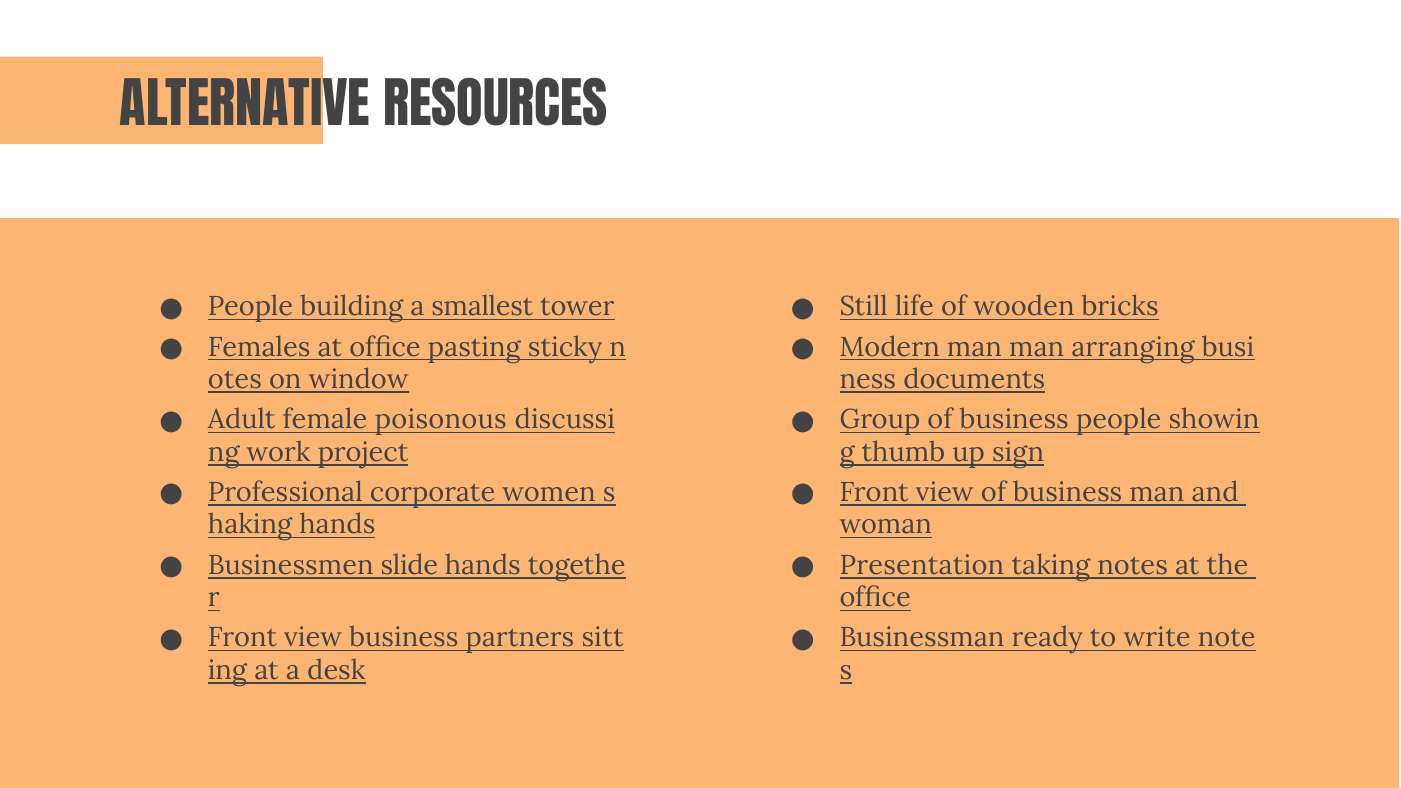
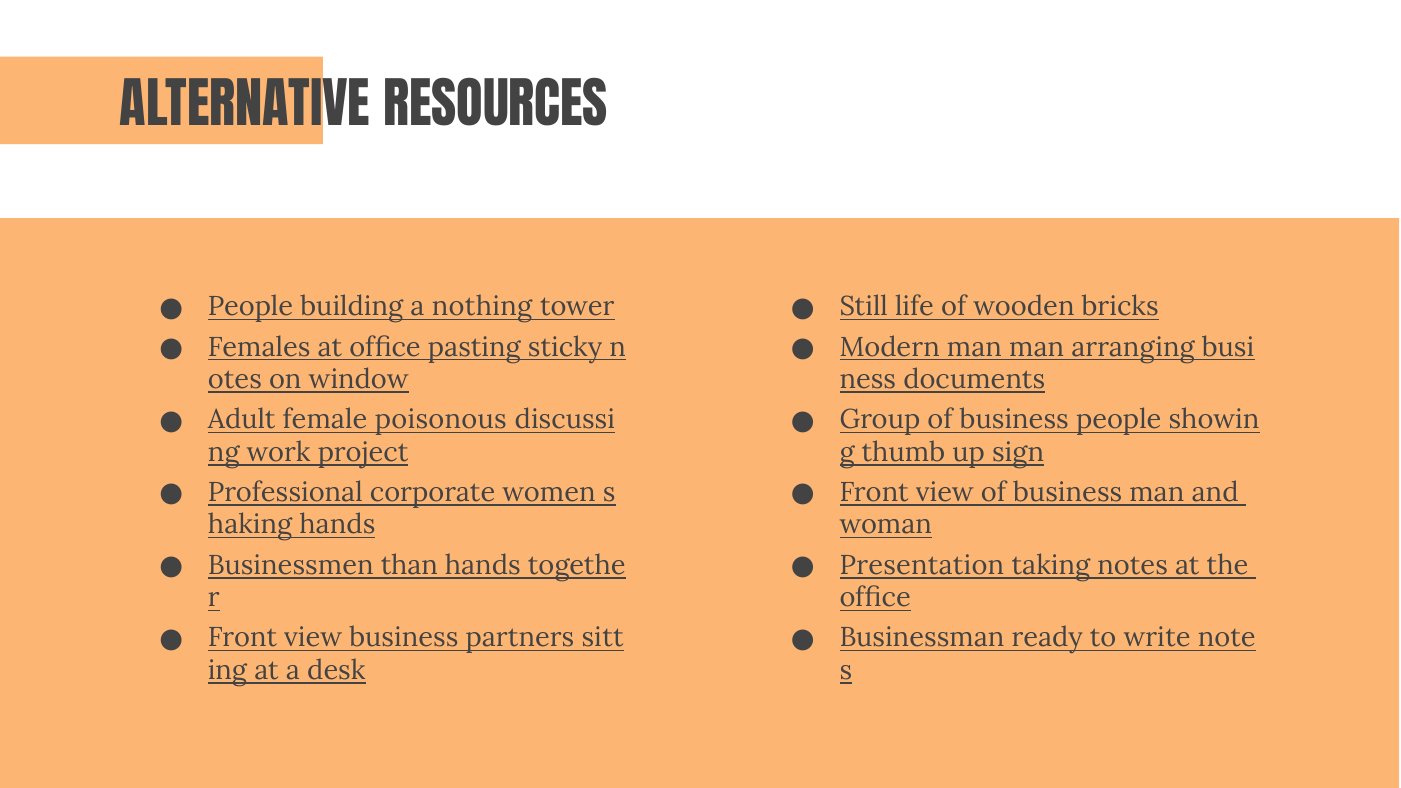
smallest: smallest -> nothing
slide: slide -> than
